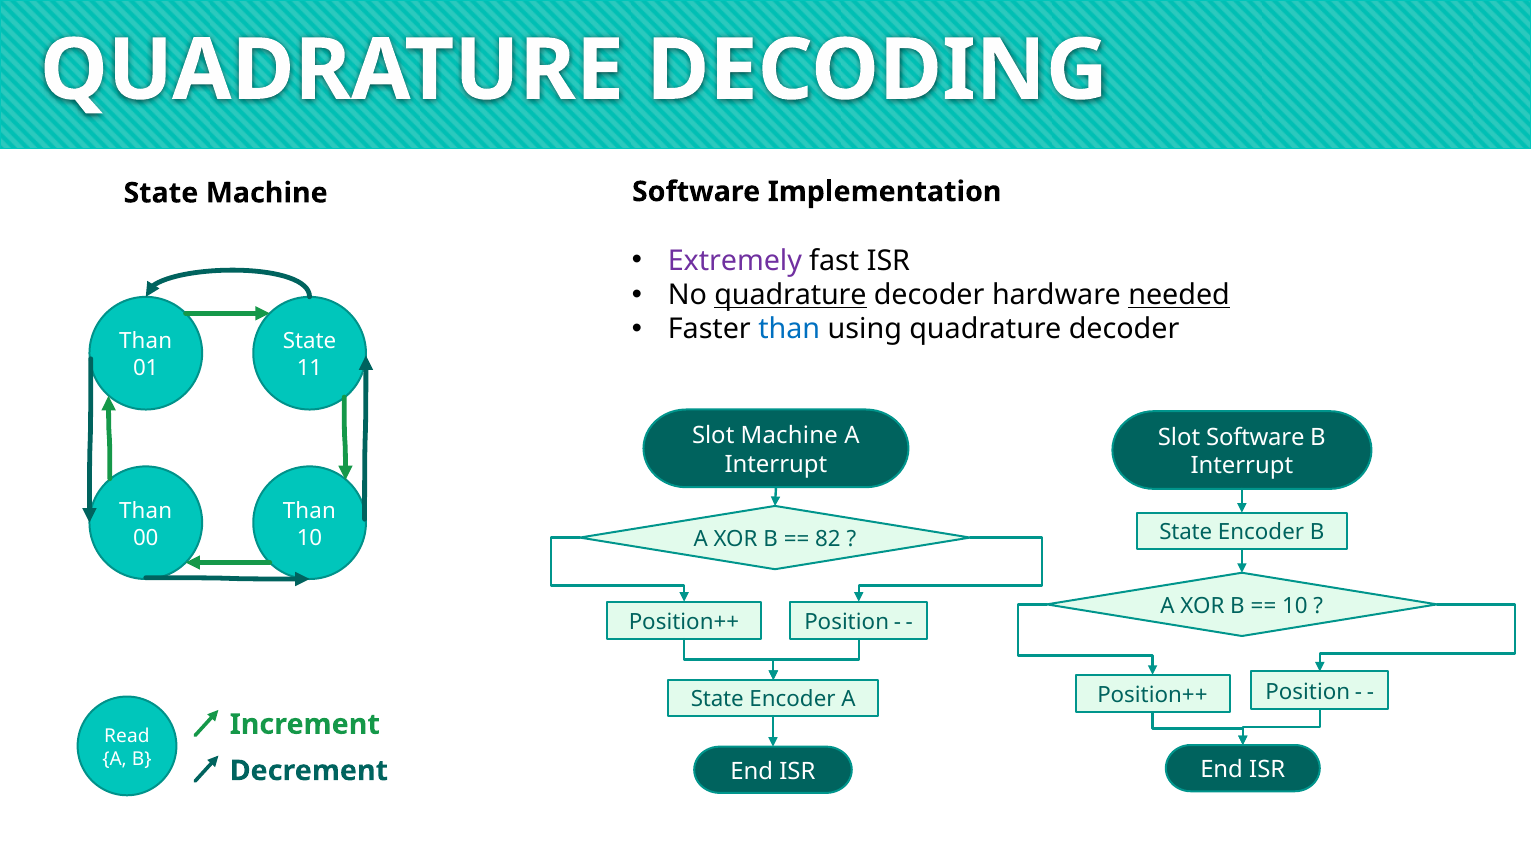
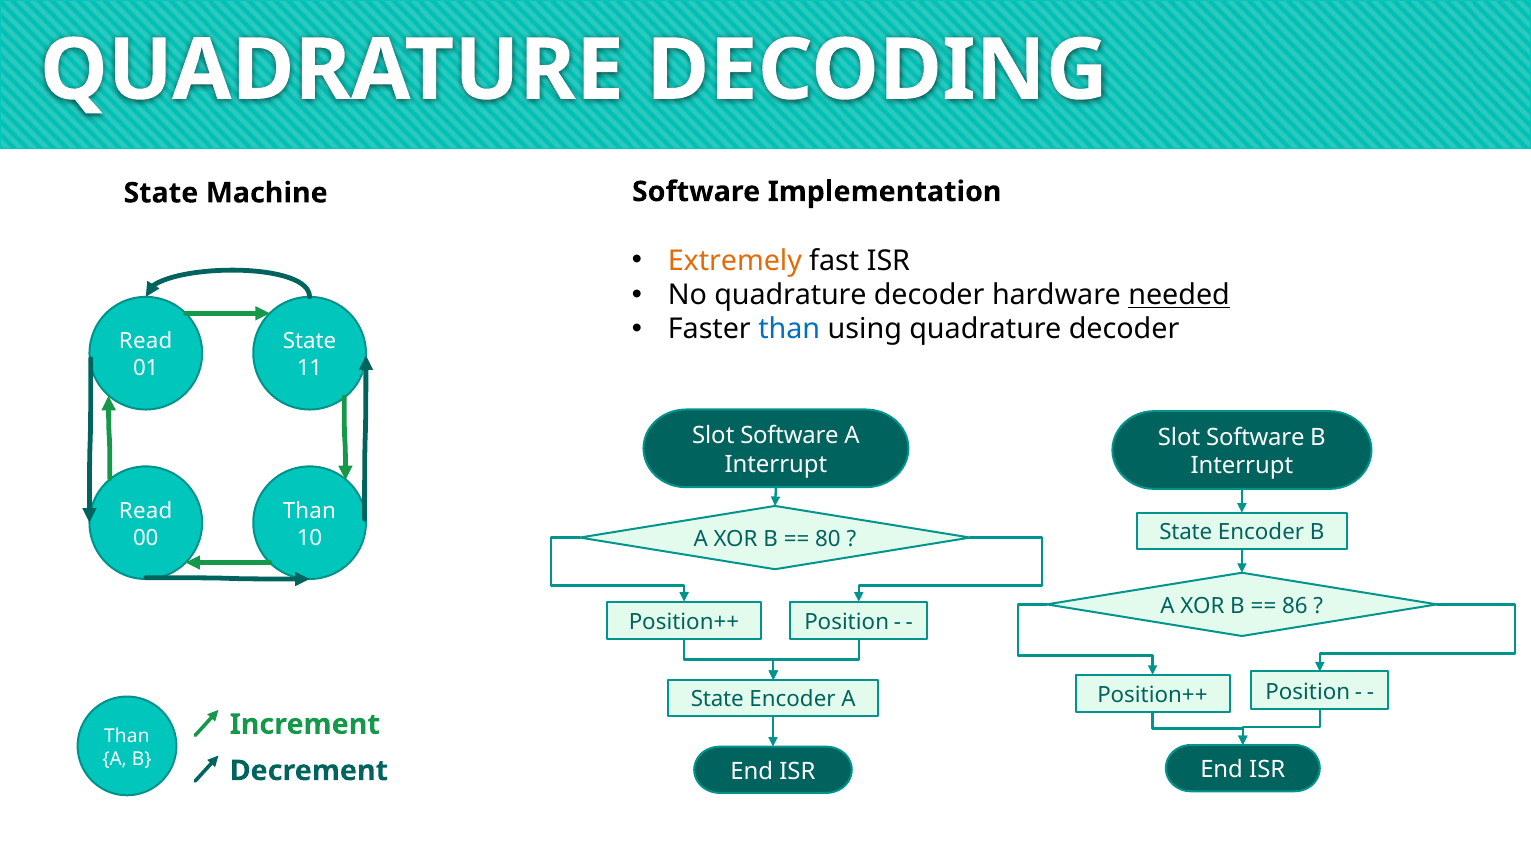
Extremely colour: purple -> orange
quadrature at (790, 295) underline: present -> none
Than at (146, 341): Than -> Read
Machine at (789, 436): Machine -> Software
Than at (146, 511): Than -> Read
82: 82 -> 80
10 at (1295, 606): 10 -> 86
Read at (127, 736): Read -> Than
